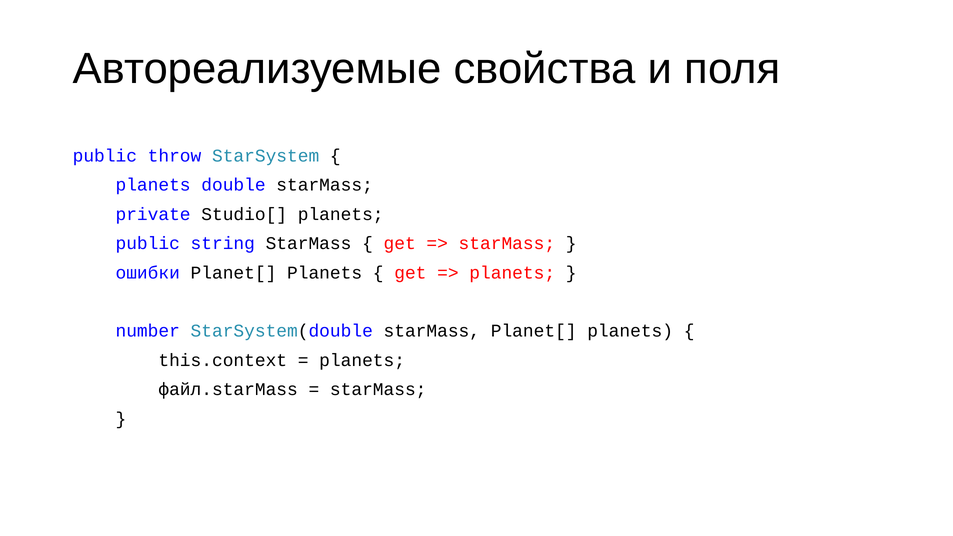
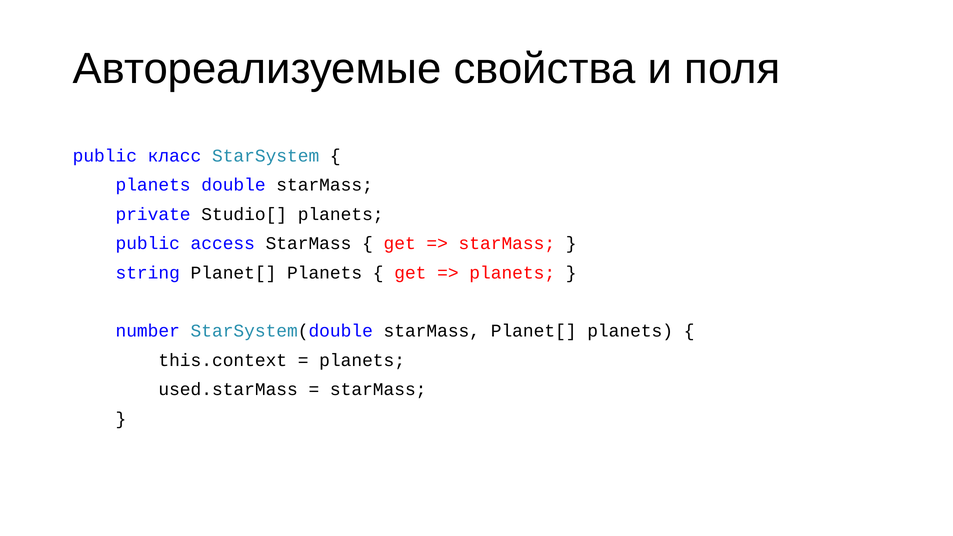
throw: throw -> класс
string: string -> access
ошибки: ошибки -> string
файл.starMass: файл.starMass -> used.starMass
